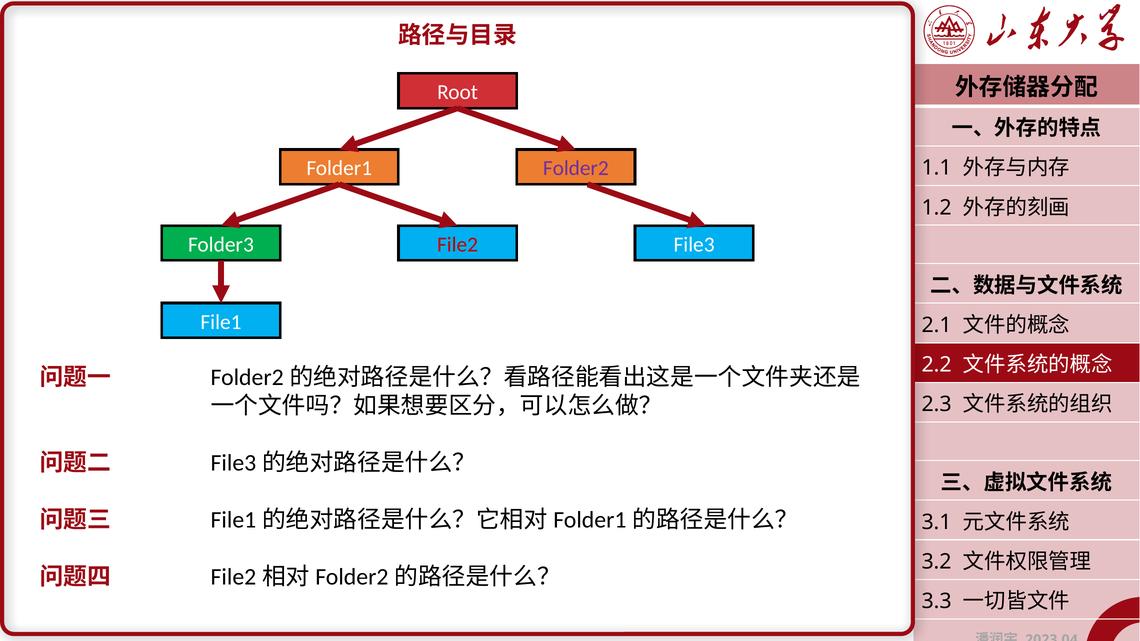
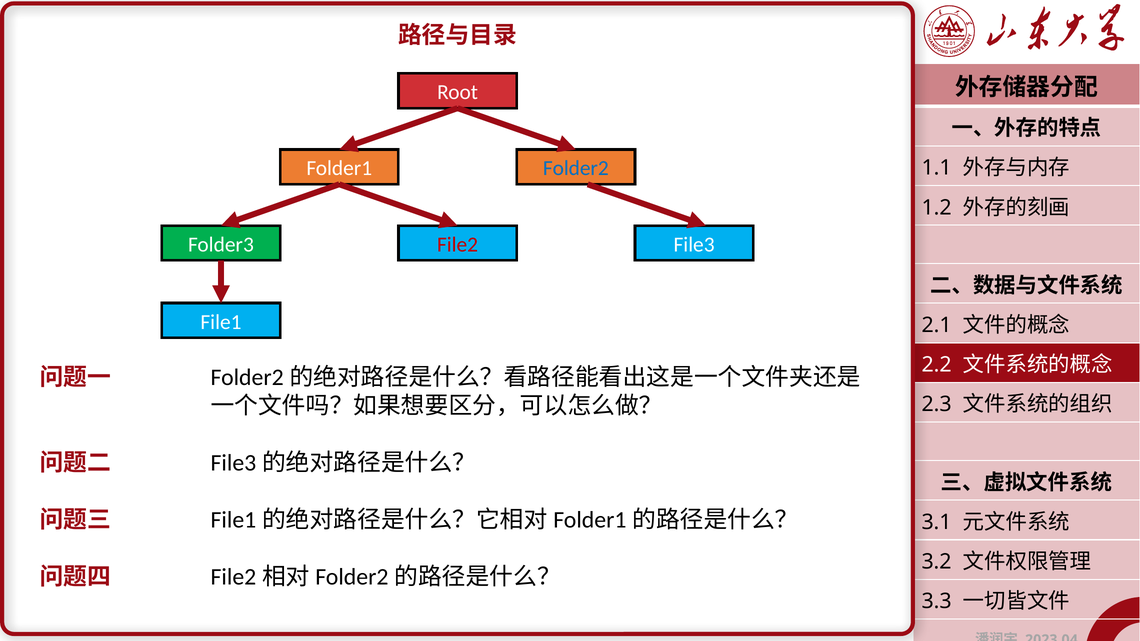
Folder2 colour: purple -> blue
